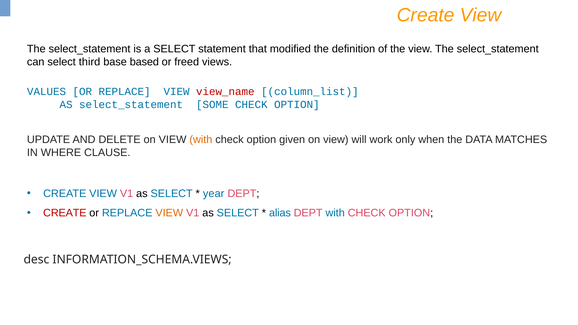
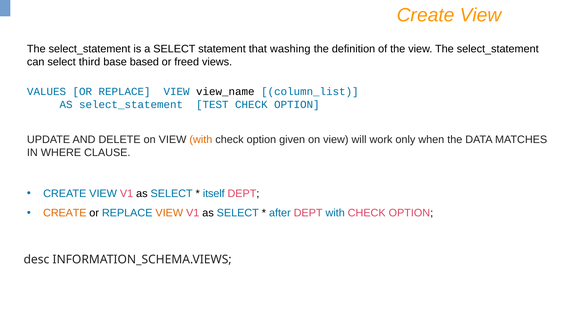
modified: modified -> washing
view_name colour: red -> black
SOME: SOME -> TEST
year: year -> itself
CREATE at (65, 213) colour: red -> orange
alias: alias -> after
